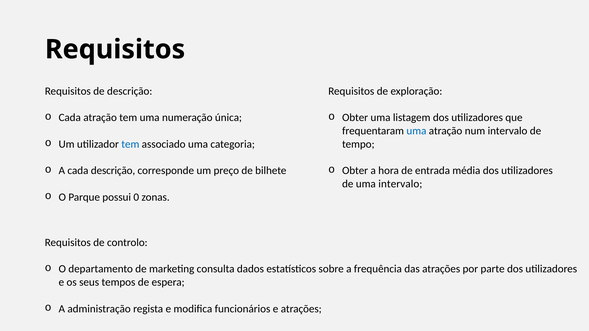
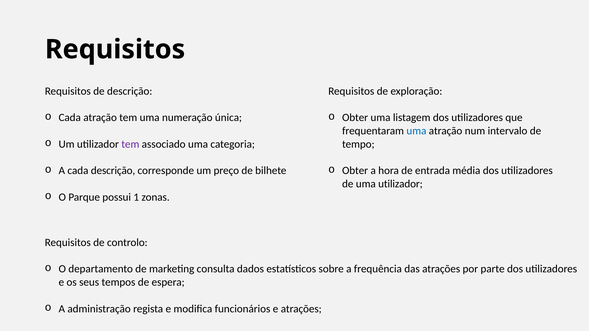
tem at (130, 144) colour: blue -> purple
uma intervalo: intervalo -> utilizador
0: 0 -> 1
